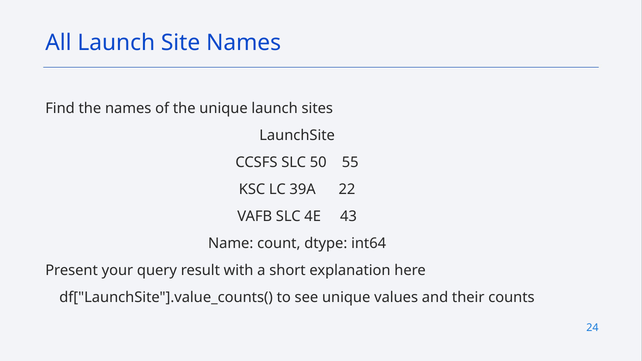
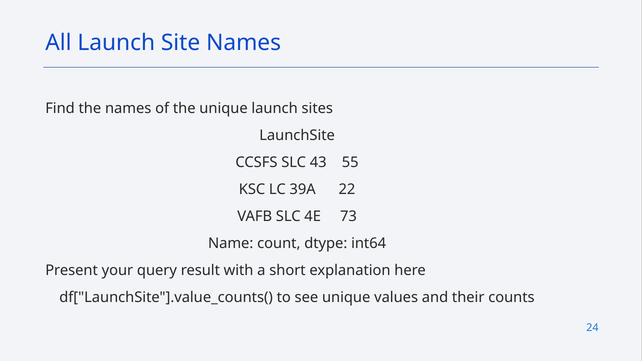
50: 50 -> 43
43: 43 -> 73
